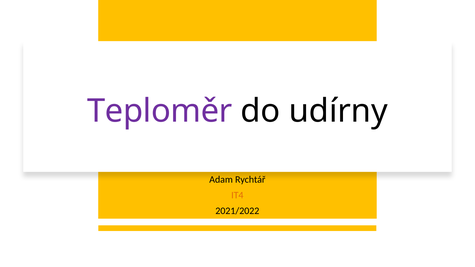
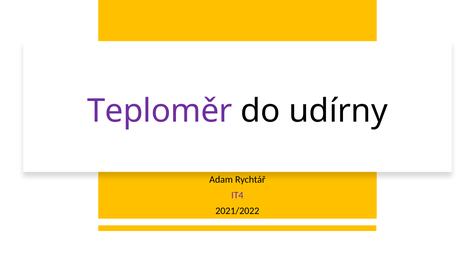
IT4 colour: orange -> purple
